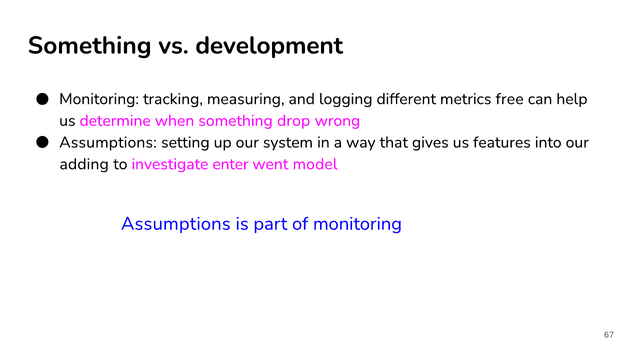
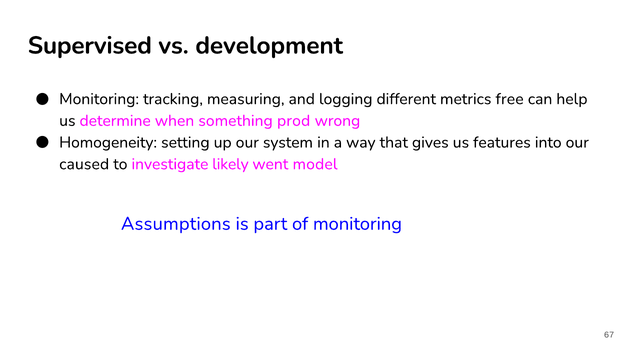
Something at (90, 45): Something -> Supervised
drop: drop -> prod
Assumptions at (108, 142): Assumptions -> Homogeneity
adding: adding -> caused
enter: enter -> likely
